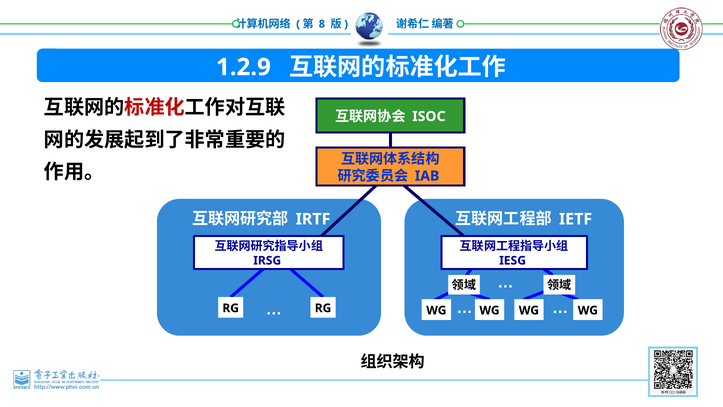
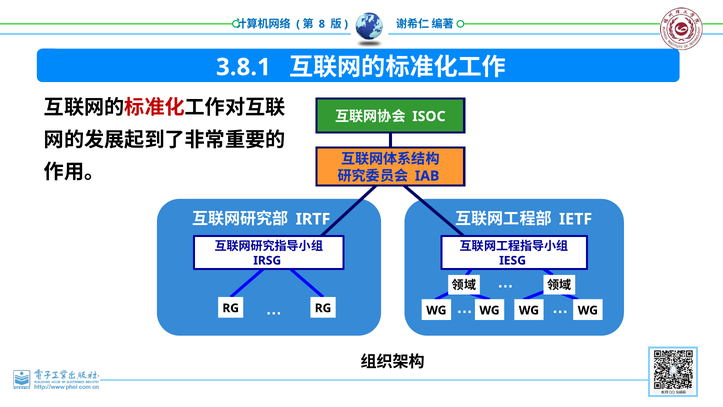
1.2.9: 1.2.9 -> 3.8.1
